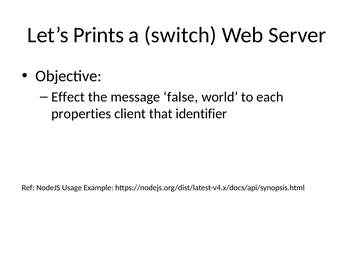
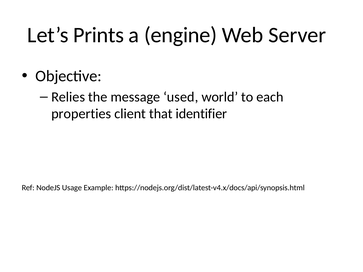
switch: switch -> engine
Effect: Effect -> Relies
false: false -> used
